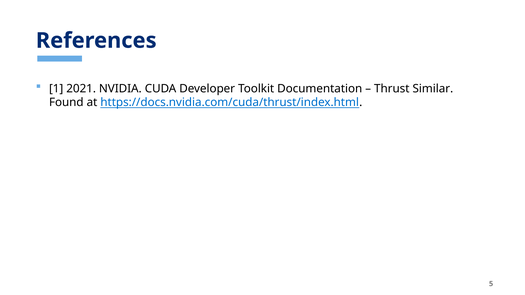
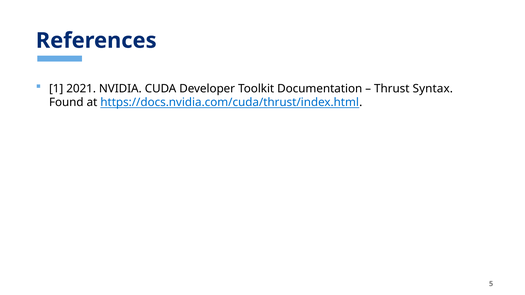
Similar: Similar -> Syntax
